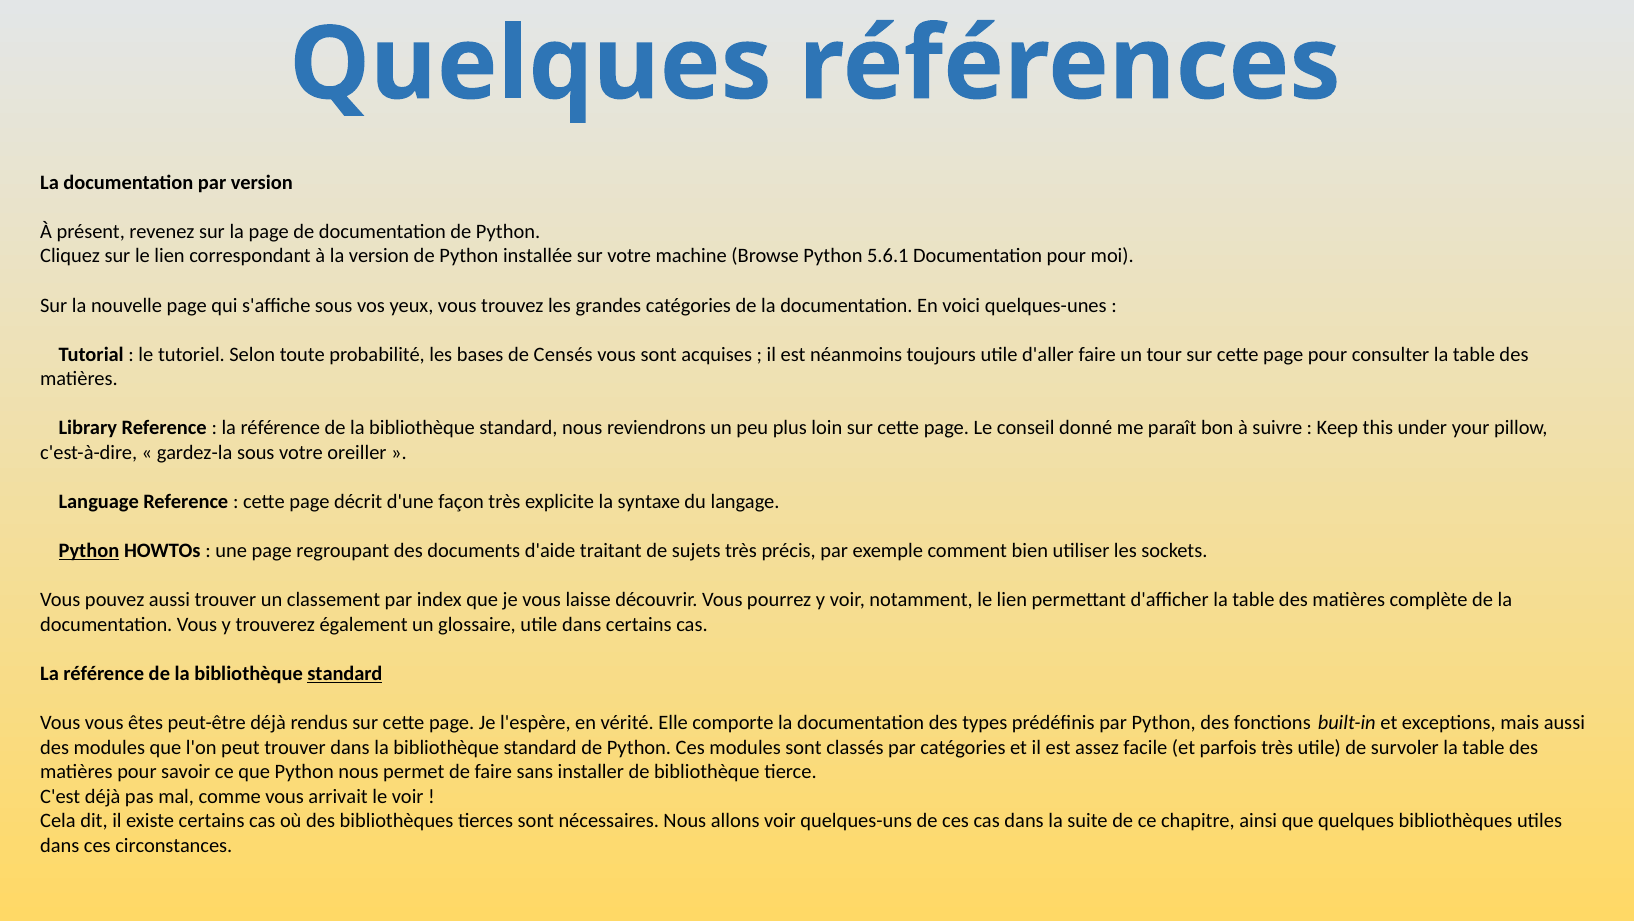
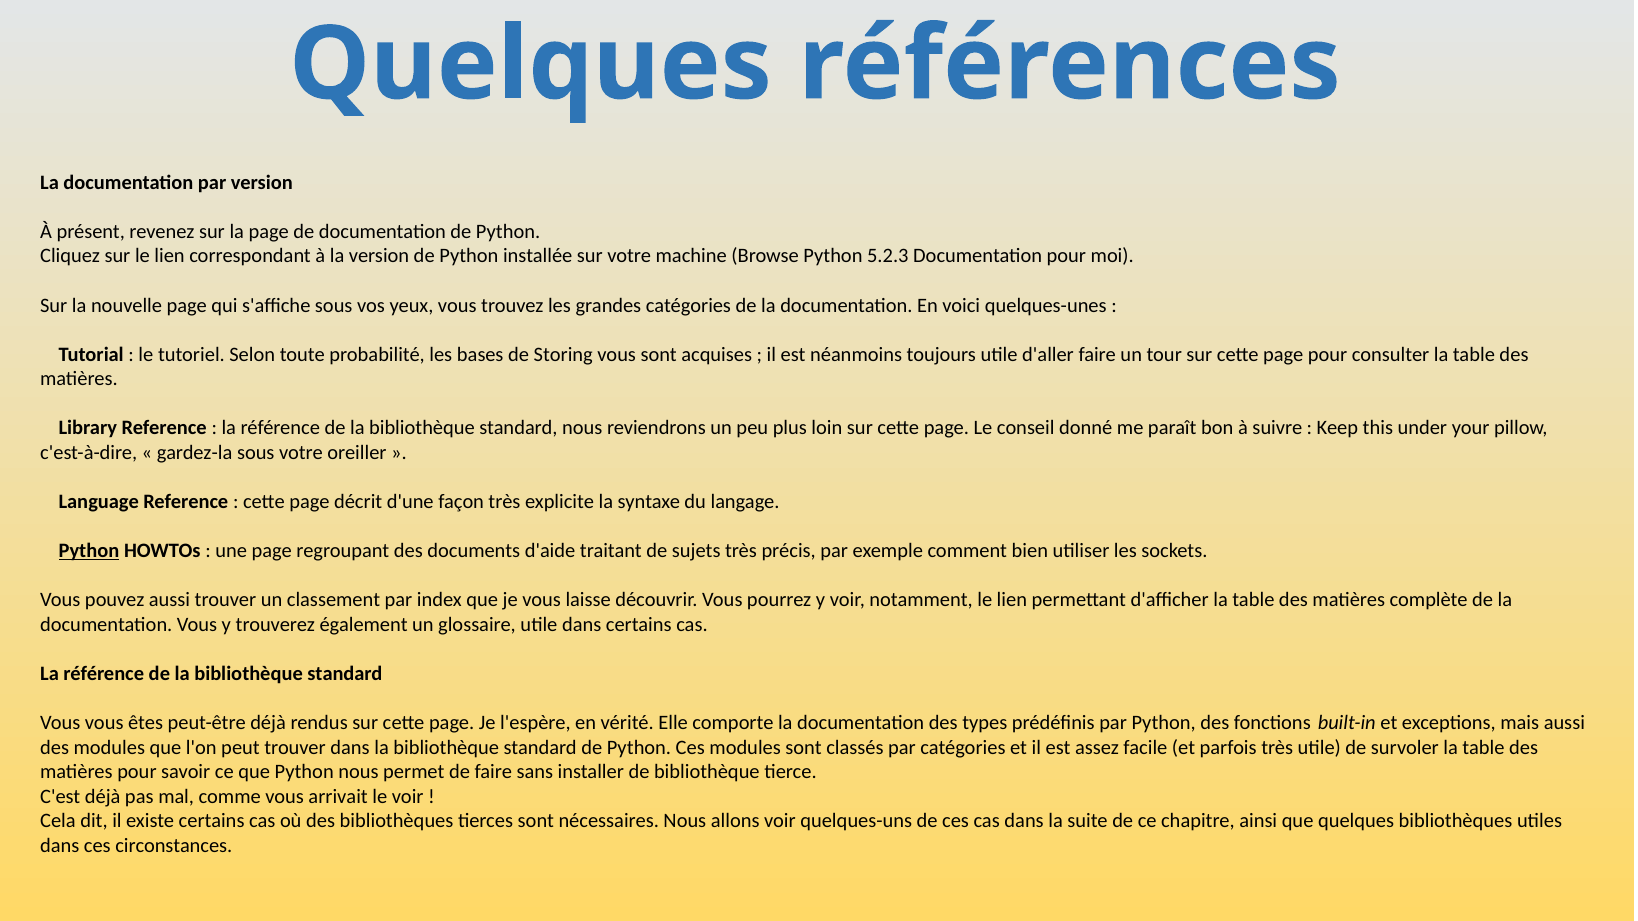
5.6.1: 5.6.1 -> 5.2.3
Censés: Censés -> Storing
standard at (345, 674) underline: present -> none
